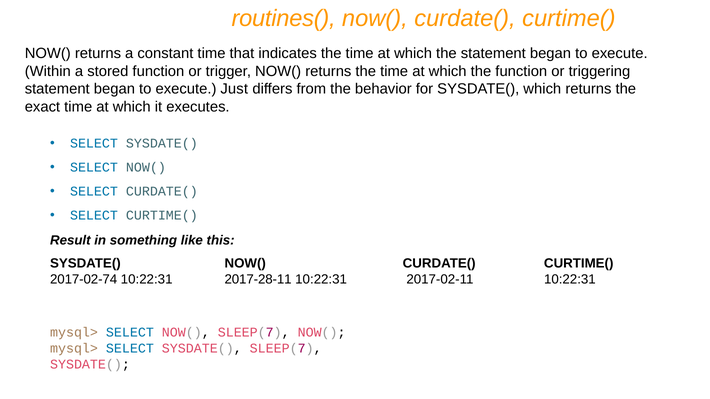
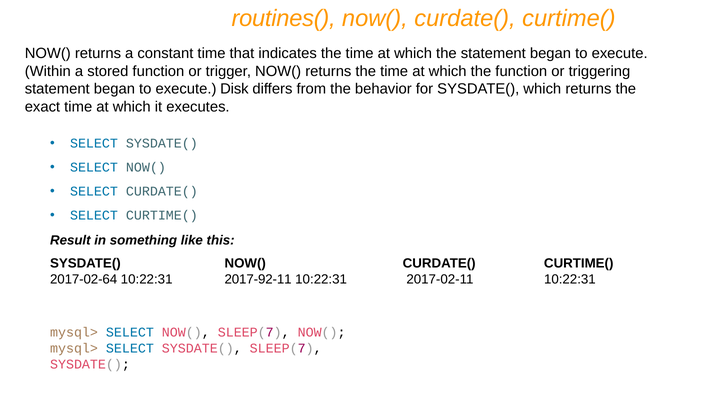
Just: Just -> Disk
2017-02-74: 2017-02-74 -> 2017-02-64
2017-28-11: 2017-28-11 -> 2017-92-11
